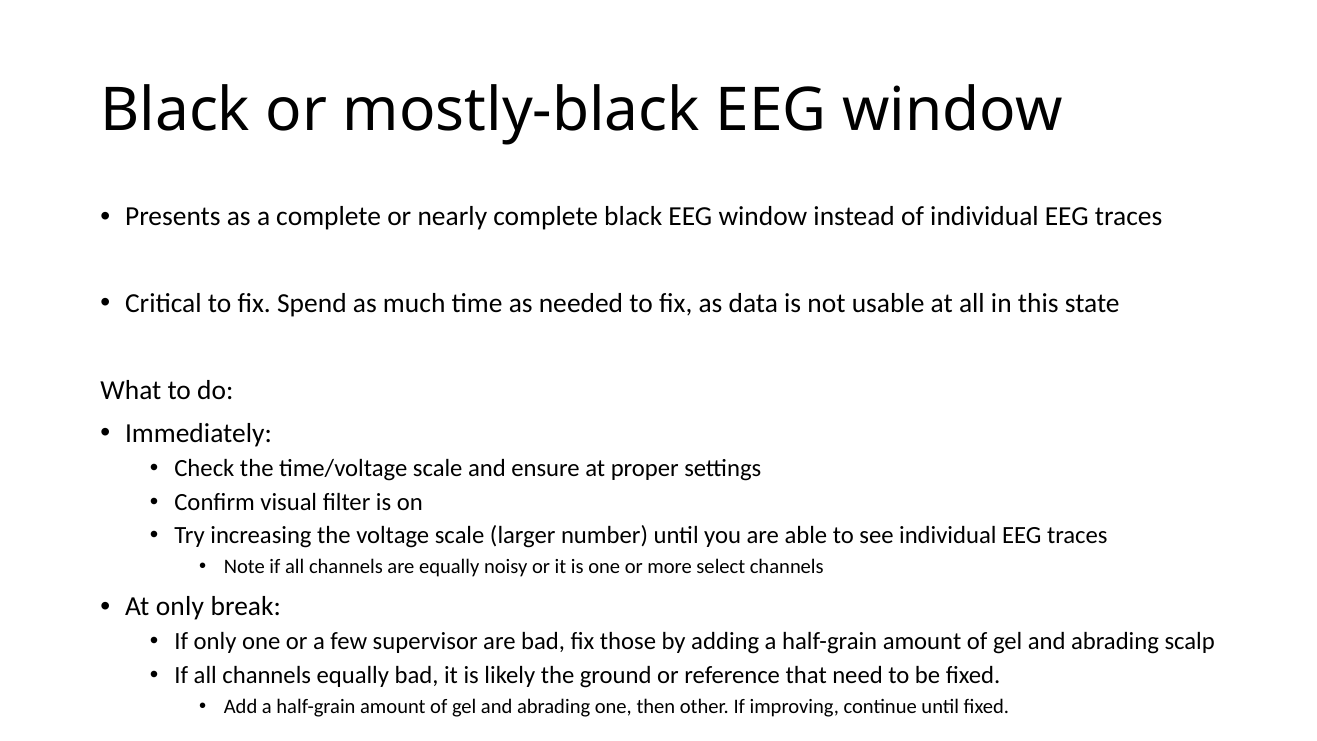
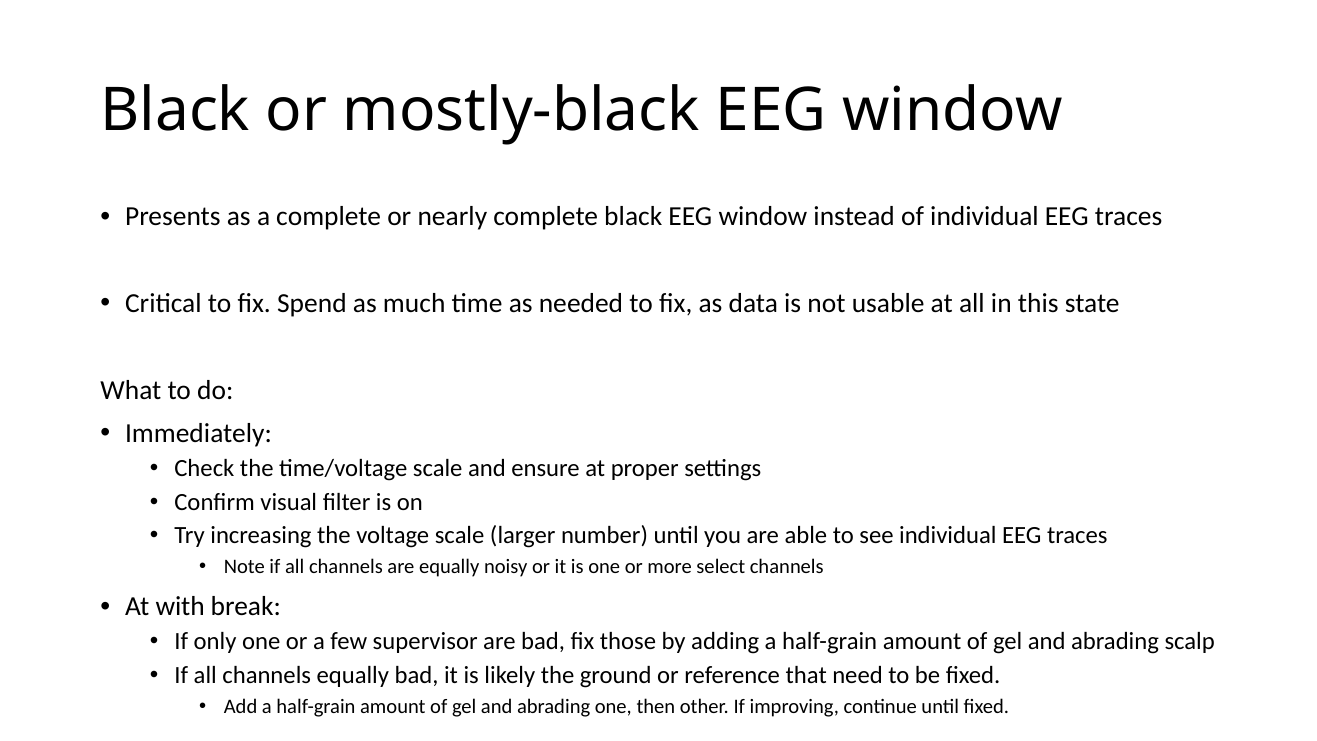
At only: only -> with
